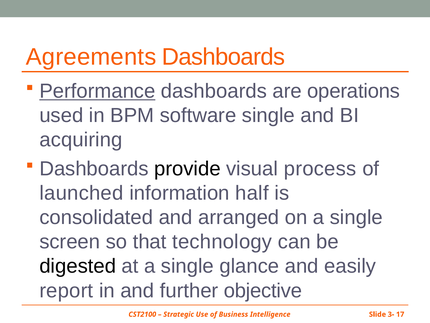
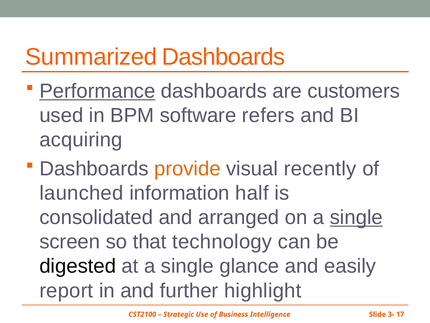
Agreements: Agreements -> Summarized
operations: operations -> customers
software single: single -> refers
provide colour: black -> orange
process: process -> recently
single at (356, 217) underline: none -> present
objective: objective -> highlight
